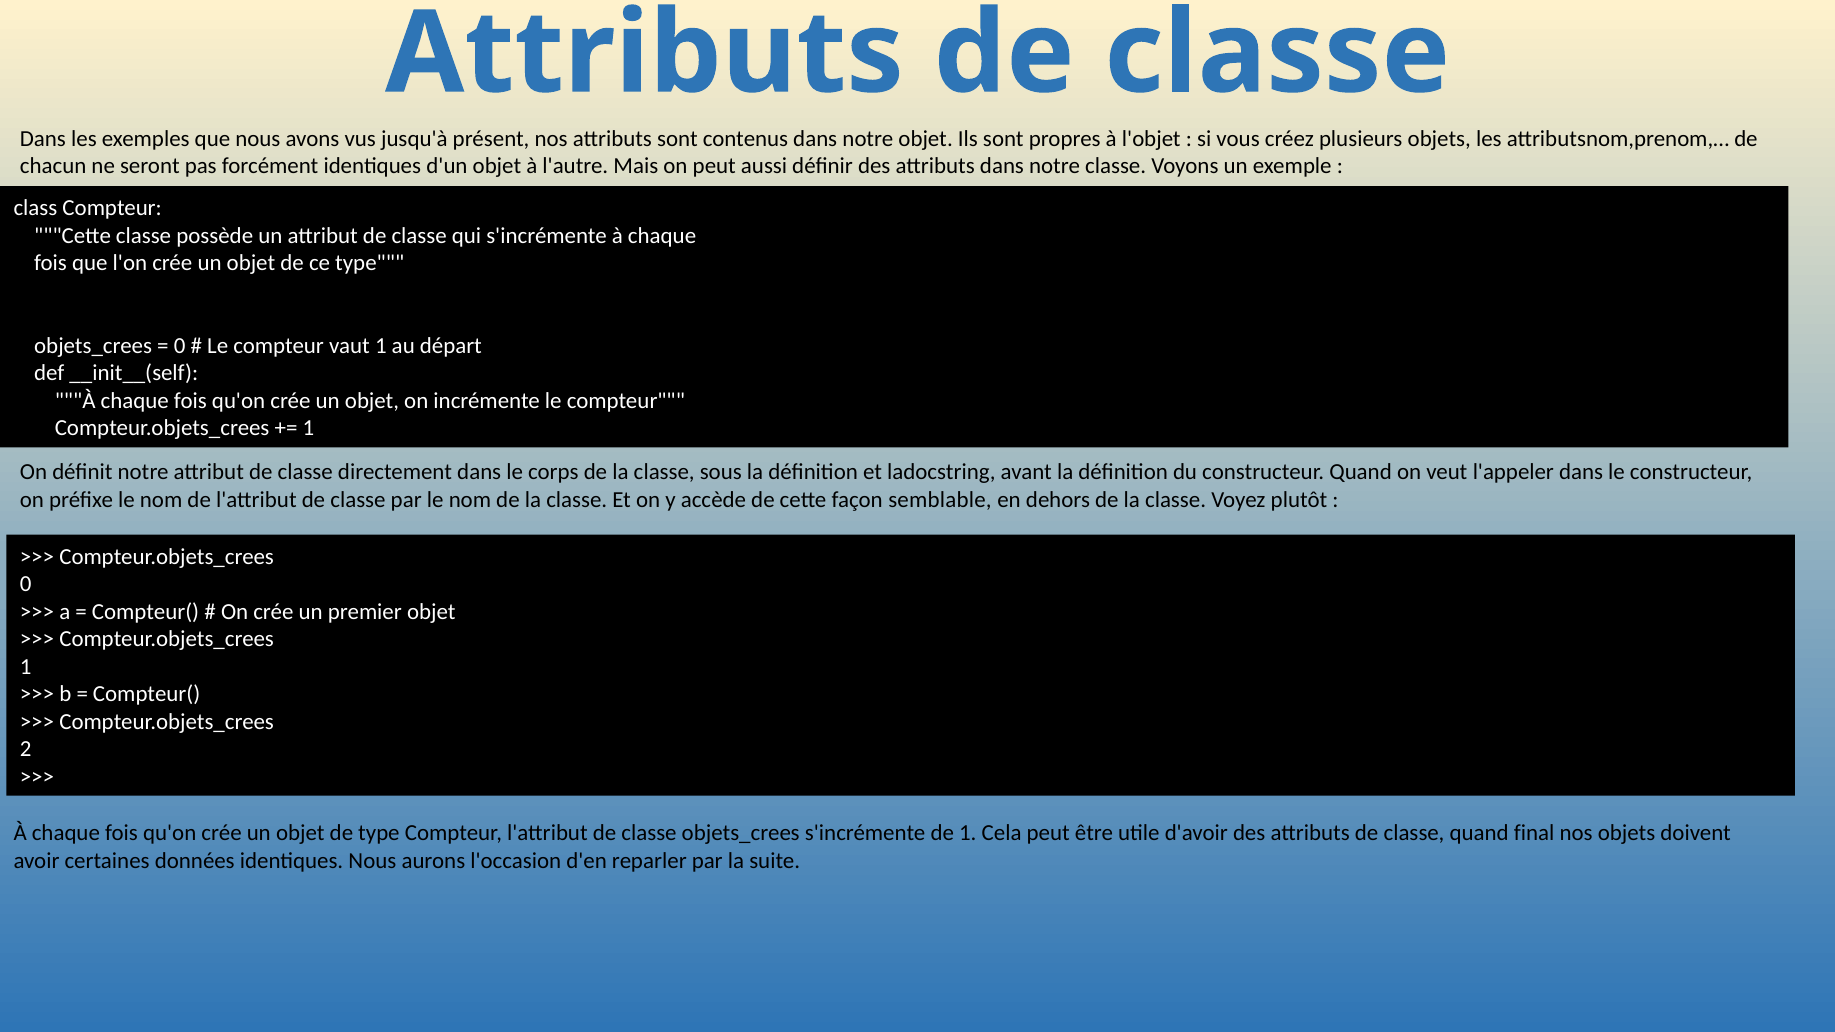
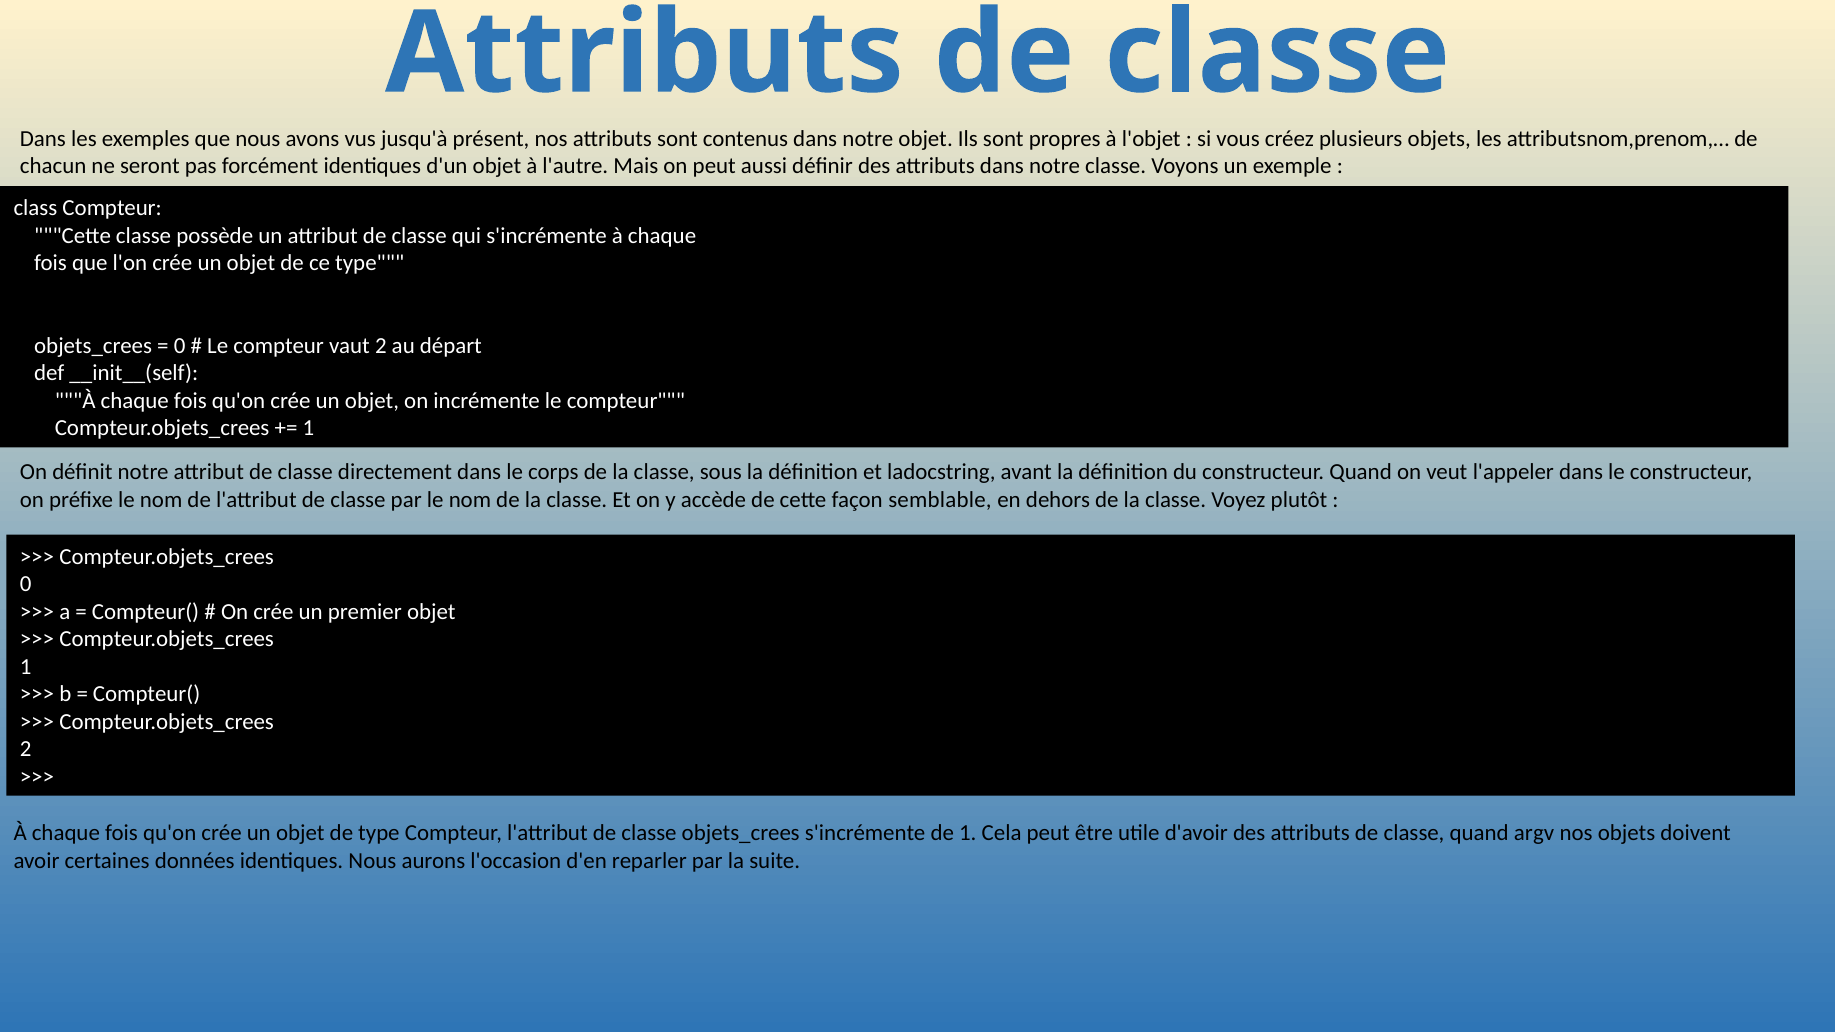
vaut 1: 1 -> 2
final: final -> argv
